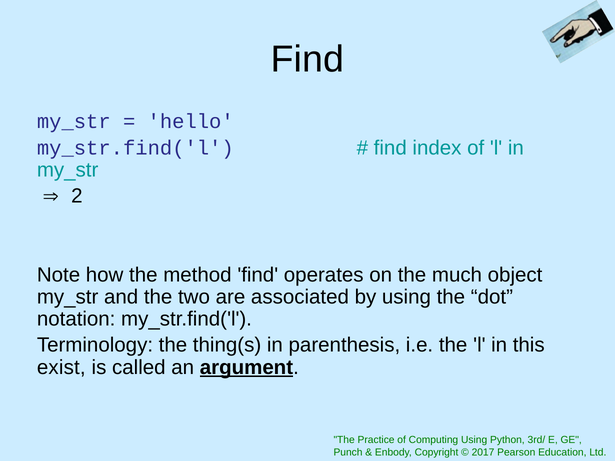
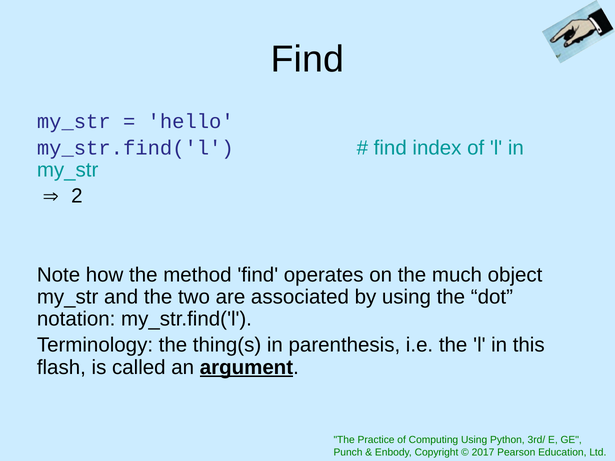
exist: exist -> flash
